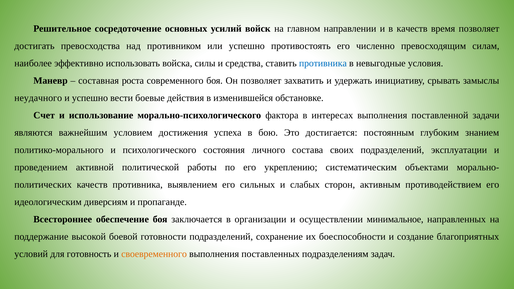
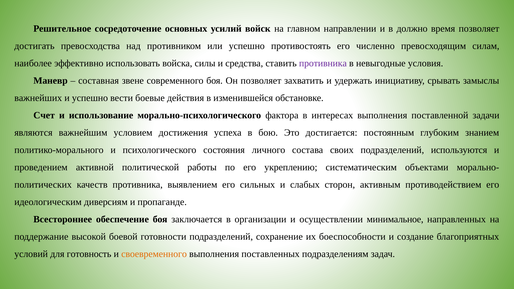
в качеств: качеств -> должно
противника at (323, 63) colour: blue -> purple
роста: роста -> звене
неудачного: неудачного -> важнейших
эксплуатации: эксплуатации -> используются
